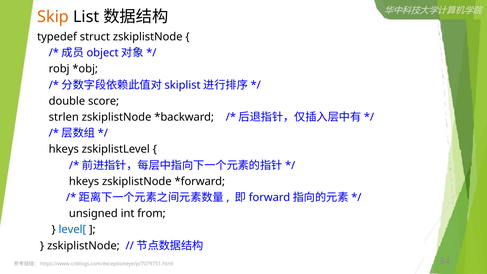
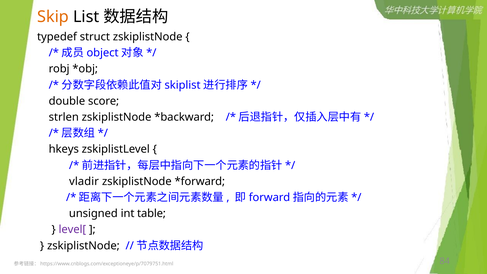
hkeys at (84, 181): hkeys -> vladir
from: from -> table
level[ colour: blue -> purple
